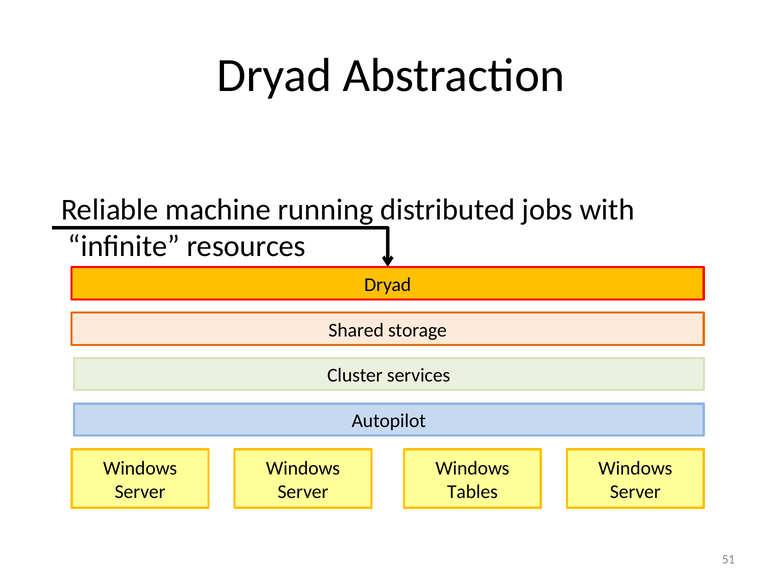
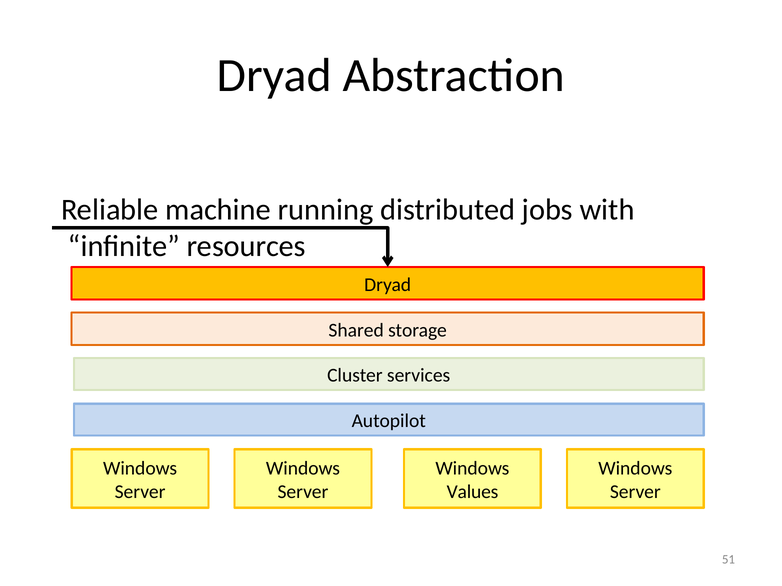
Tables: Tables -> Values
